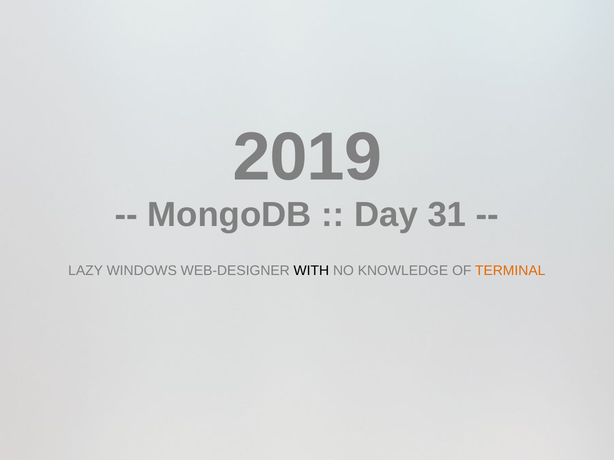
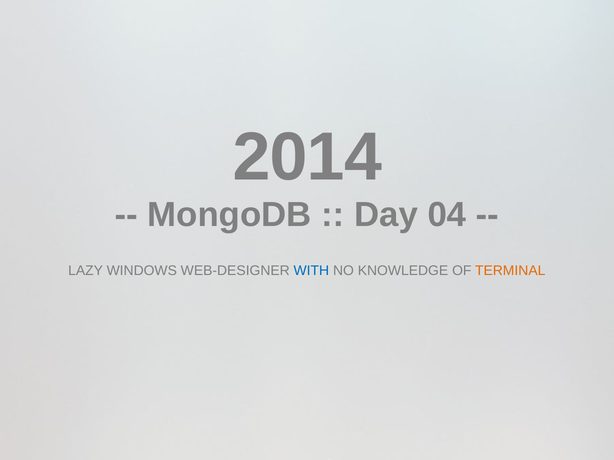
2019: 2019 -> 2014
31: 31 -> 04
WITH colour: black -> blue
